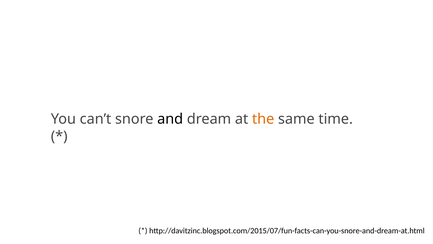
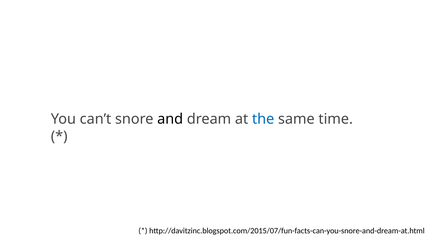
the colour: orange -> blue
